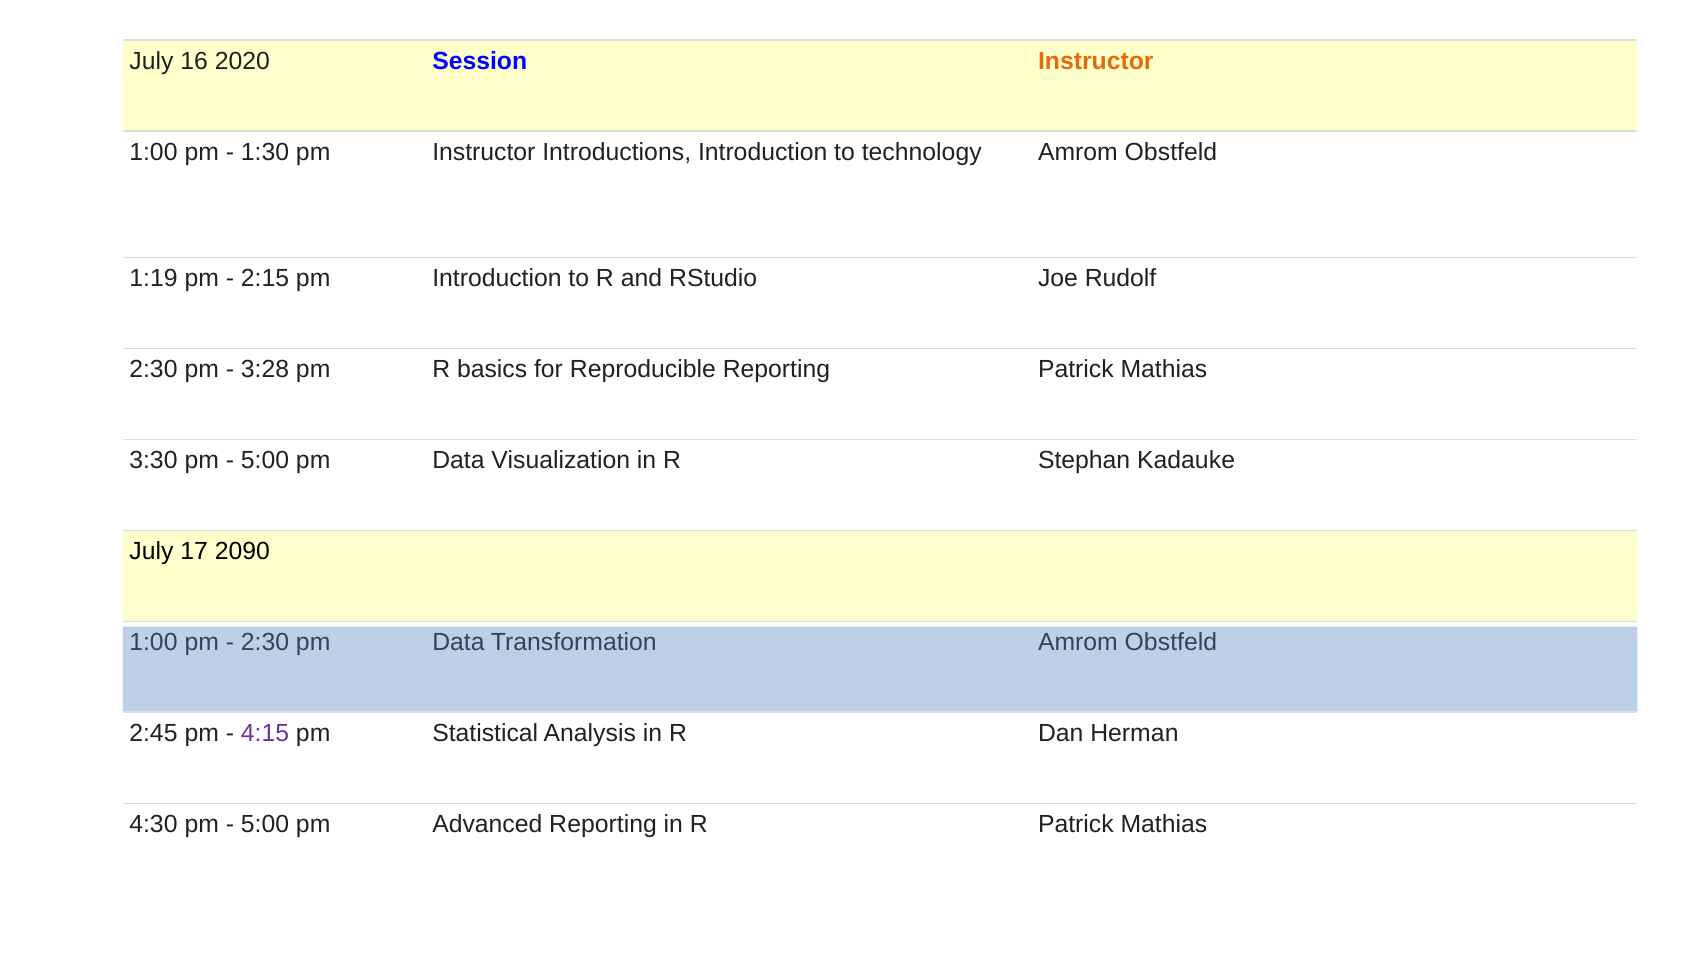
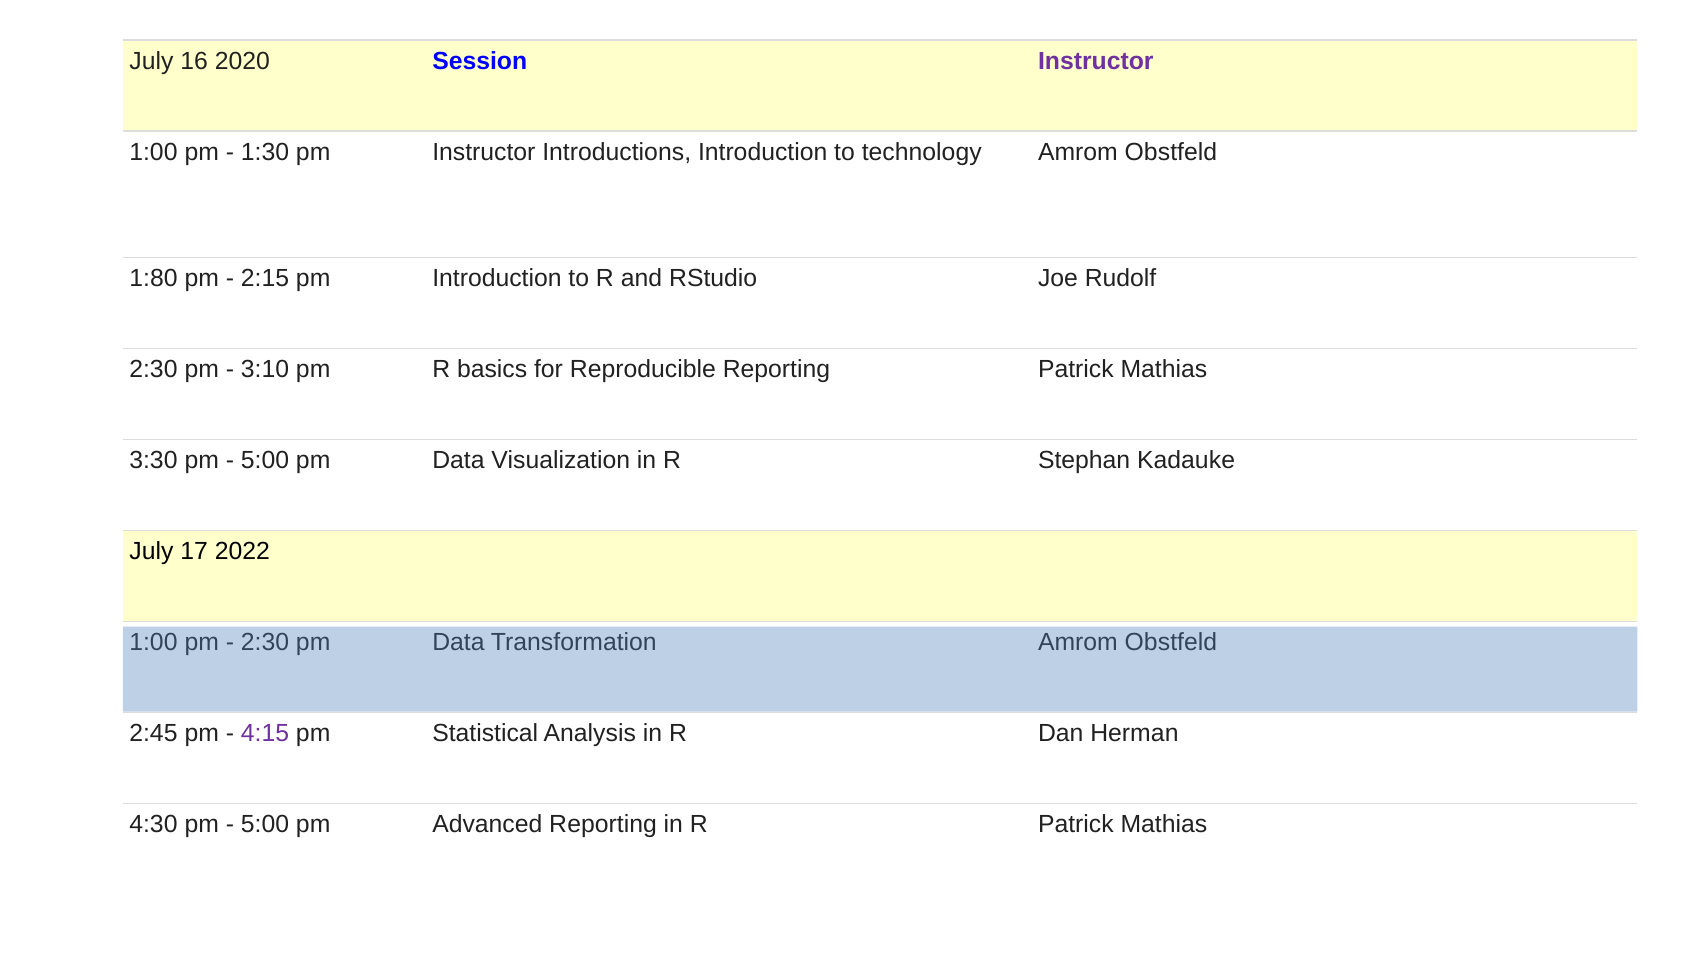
Instructor at (1096, 61) colour: orange -> purple
1:19: 1:19 -> 1:80
3:28: 3:28 -> 3:10
2090: 2090 -> 2022
